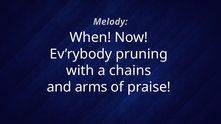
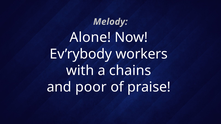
When: When -> Alone
pruning: pruning -> workers
arms: arms -> poor
